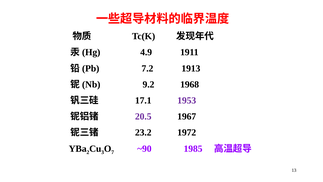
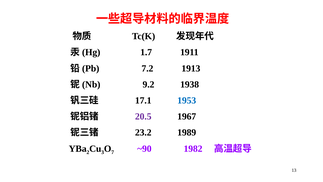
4.9: 4.9 -> 1.7
1968: 1968 -> 1938
1953 colour: purple -> blue
1972: 1972 -> 1989
1985: 1985 -> 1982
